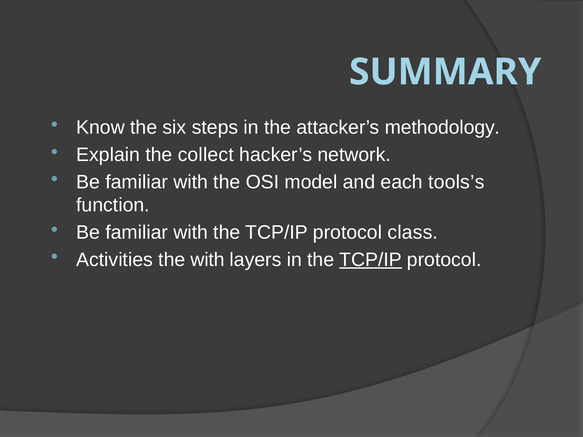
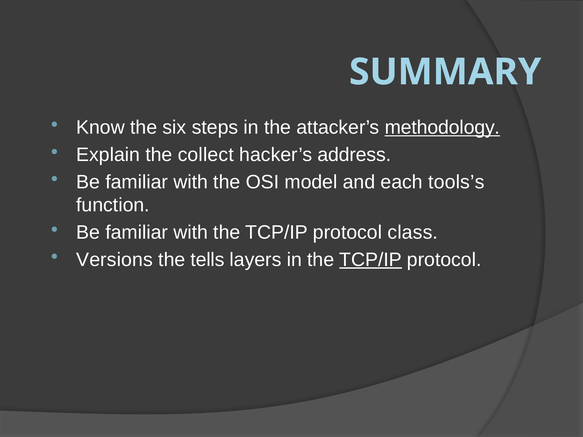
methodology underline: none -> present
network: network -> address
Activities: Activities -> Versions
the with: with -> tells
